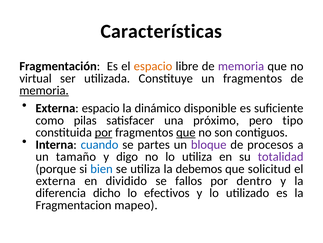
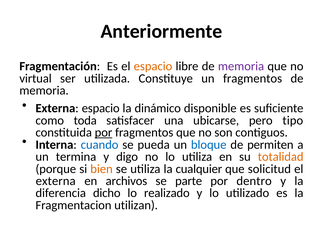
Características: Características -> Anteriormente
memoria at (44, 90) underline: present -> none
pilas: pilas -> toda
próximo: próximo -> ubicarse
que at (186, 132) underline: present -> none
partes: partes -> pueda
bloque colour: purple -> blue
procesos: procesos -> permiten
tamaño: tamaño -> termina
totalidad colour: purple -> orange
bien colour: blue -> orange
debemos: debemos -> cualquier
dividido: dividido -> archivos
fallos: fallos -> parte
efectivos: efectivos -> realizado
mapeo: mapeo -> utilizan
